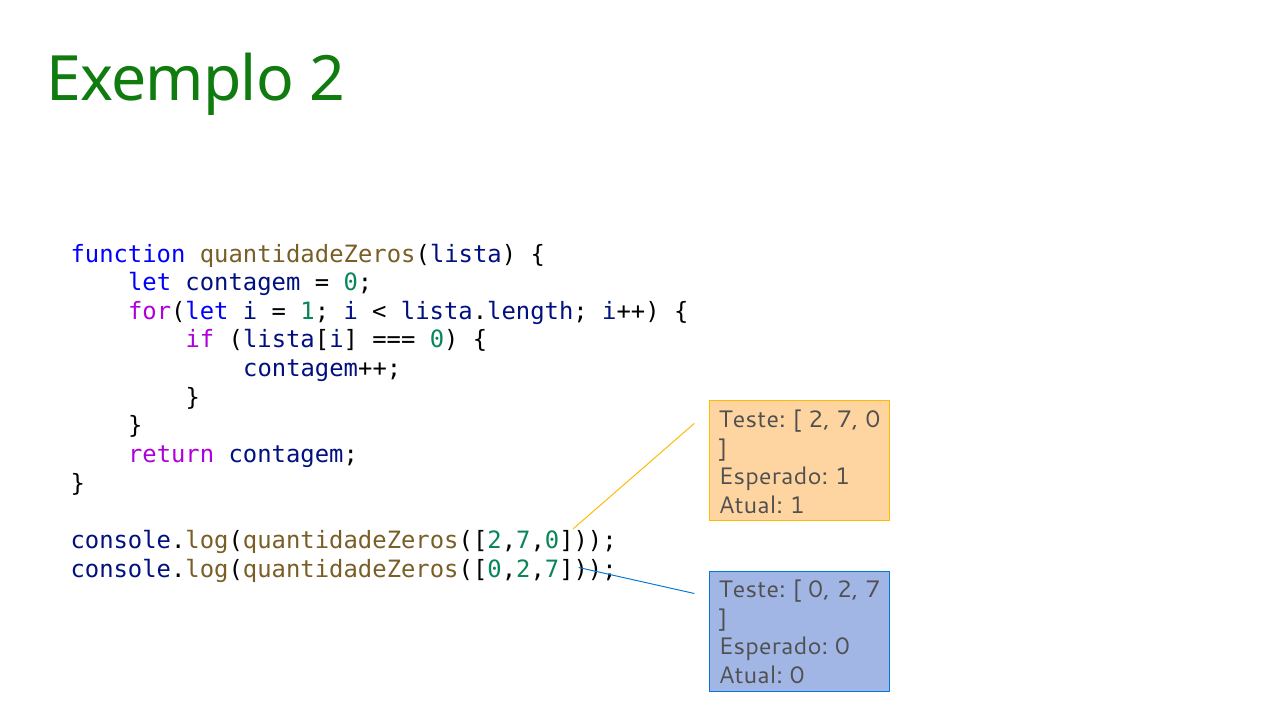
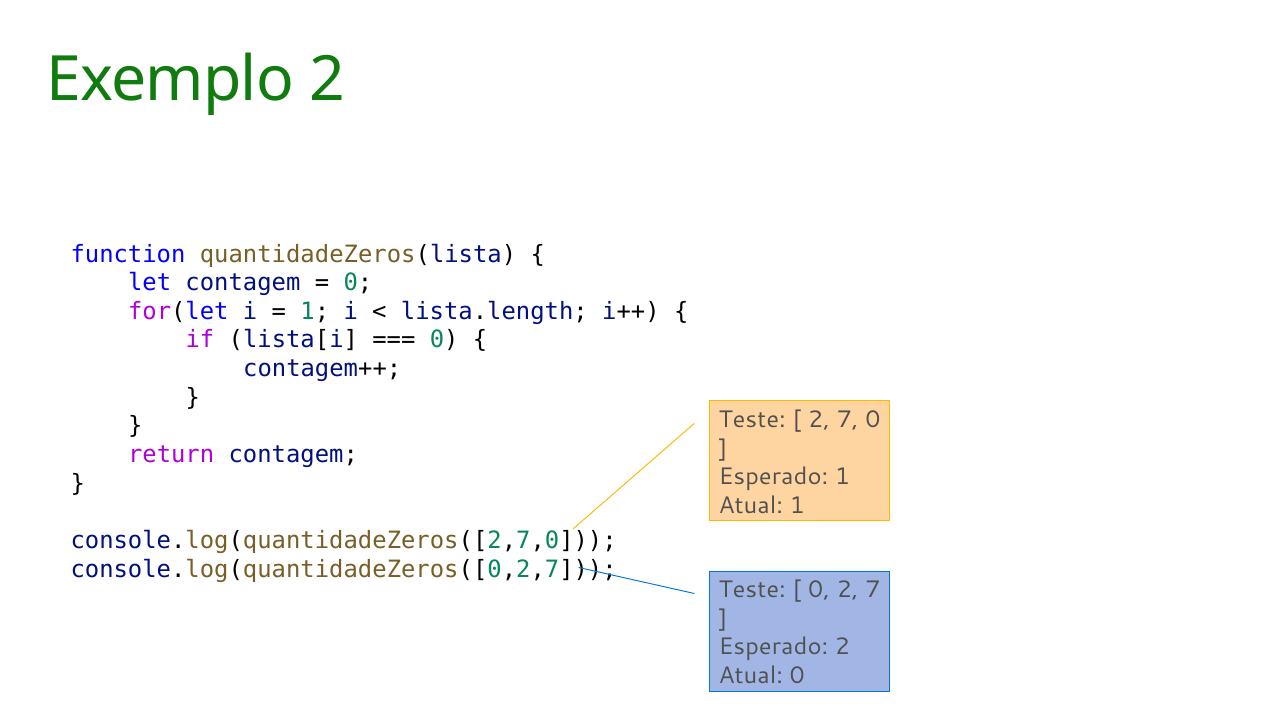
Esperado 0: 0 -> 2
